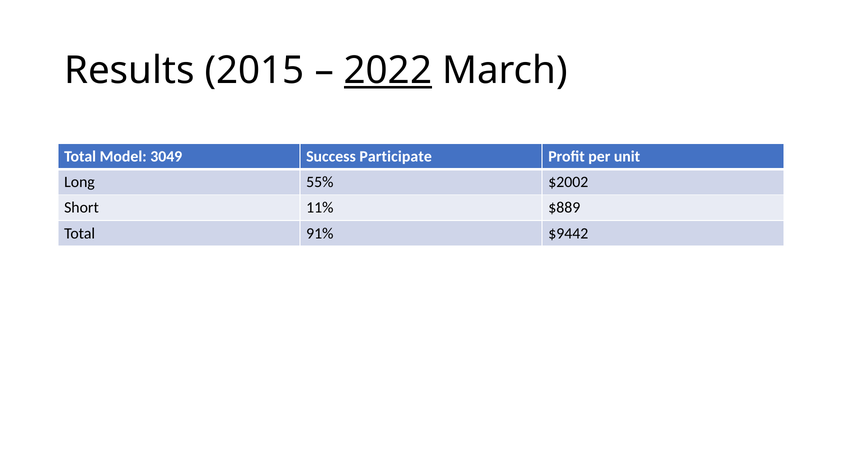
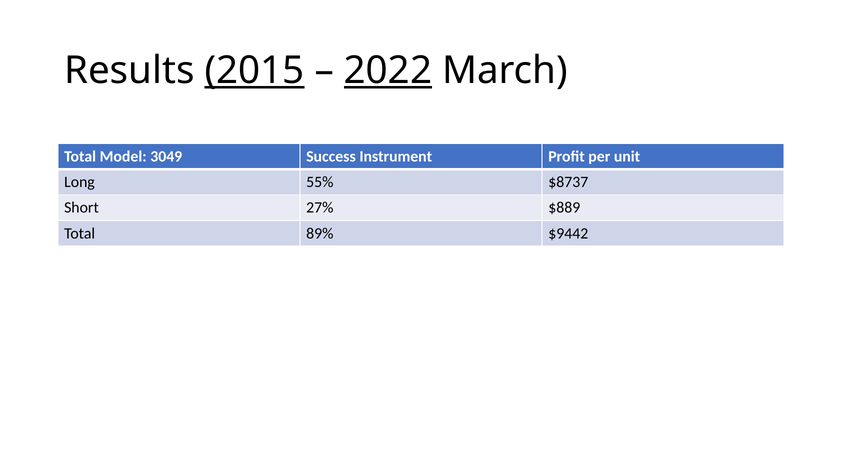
2015 underline: none -> present
Participate: Participate -> Instrument
$2002: $2002 -> $8737
11%: 11% -> 27%
91%: 91% -> 89%
